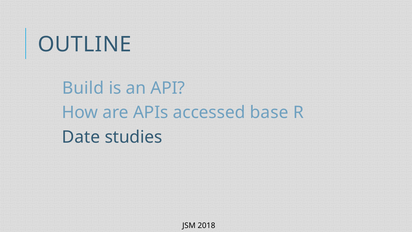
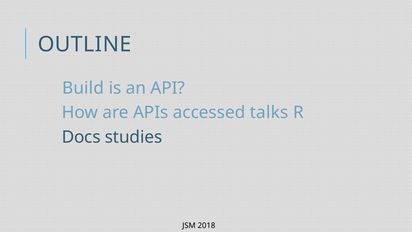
base: base -> talks
Date: Date -> Docs
